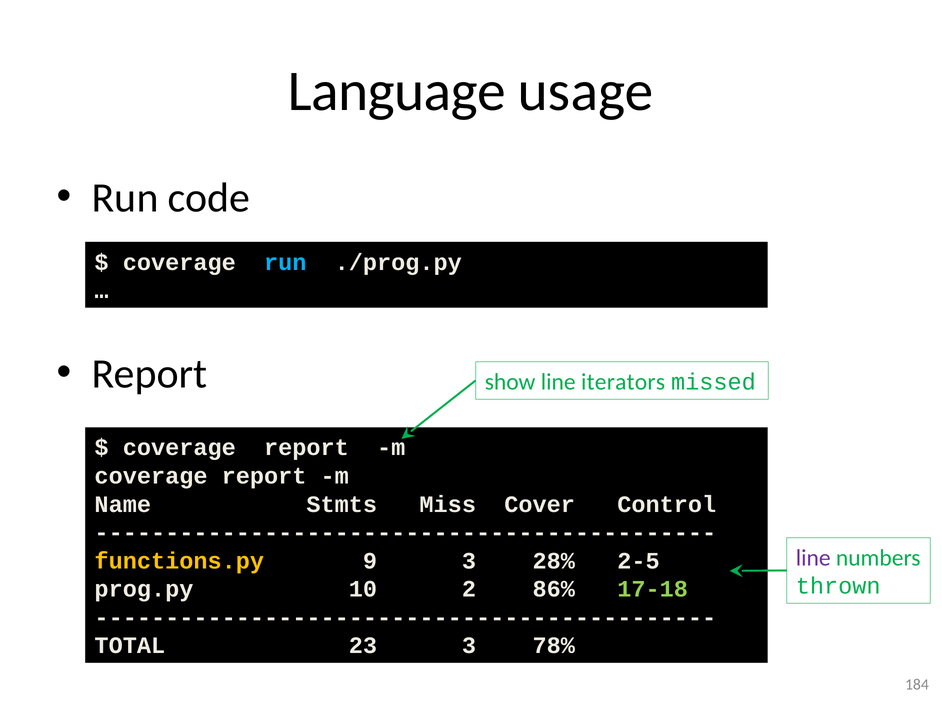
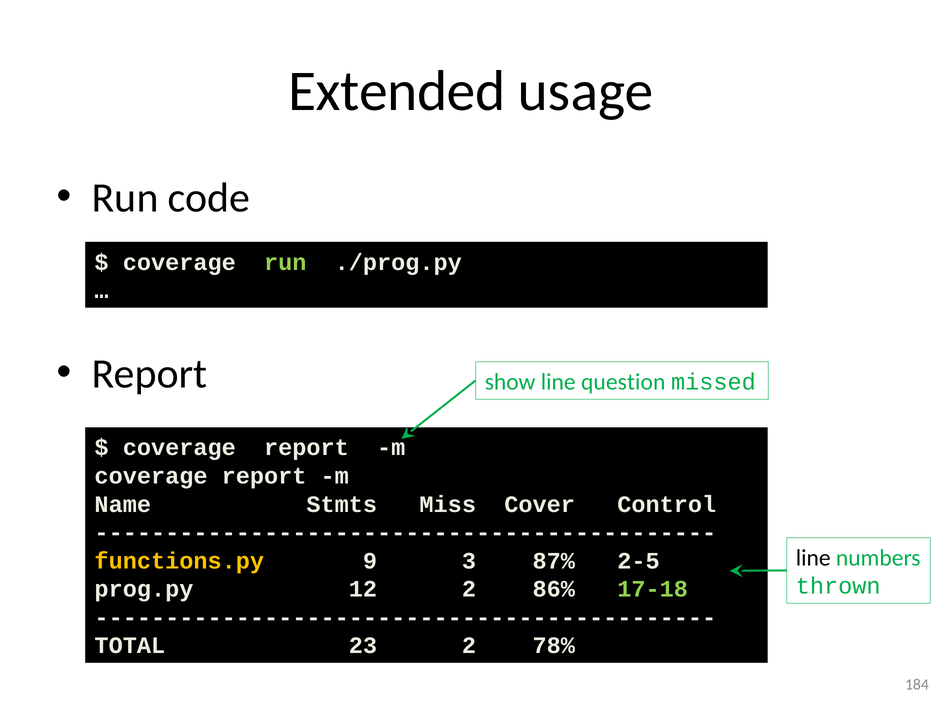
Language: Language -> Extended
run at (285, 262) colour: light blue -> light green
iterators: iterators -> question
line at (813, 558) colour: purple -> black
28%: 28% -> 87%
10: 10 -> 12
23 3: 3 -> 2
